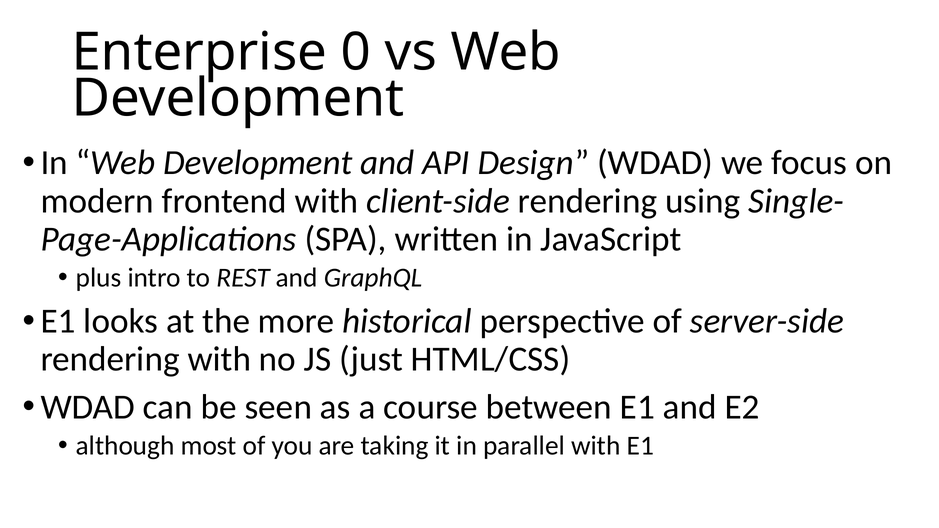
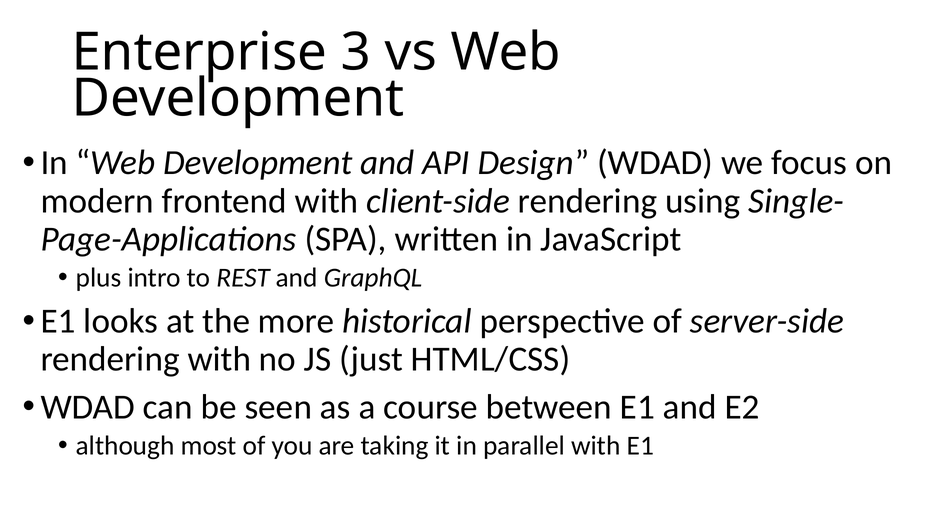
0: 0 -> 3
